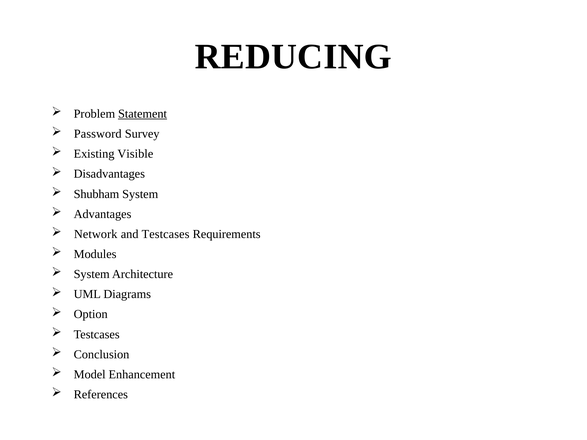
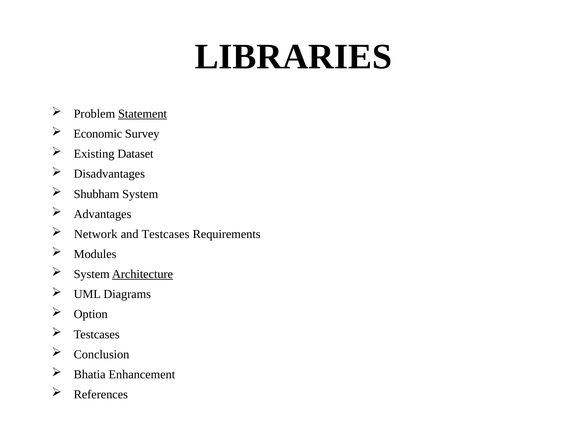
REDUCING: REDUCING -> LIBRARIES
Password: Password -> Economic
Visible: Visible -> Dataset
Architecture underline: none -> present
Model: Model -> Bhatia
